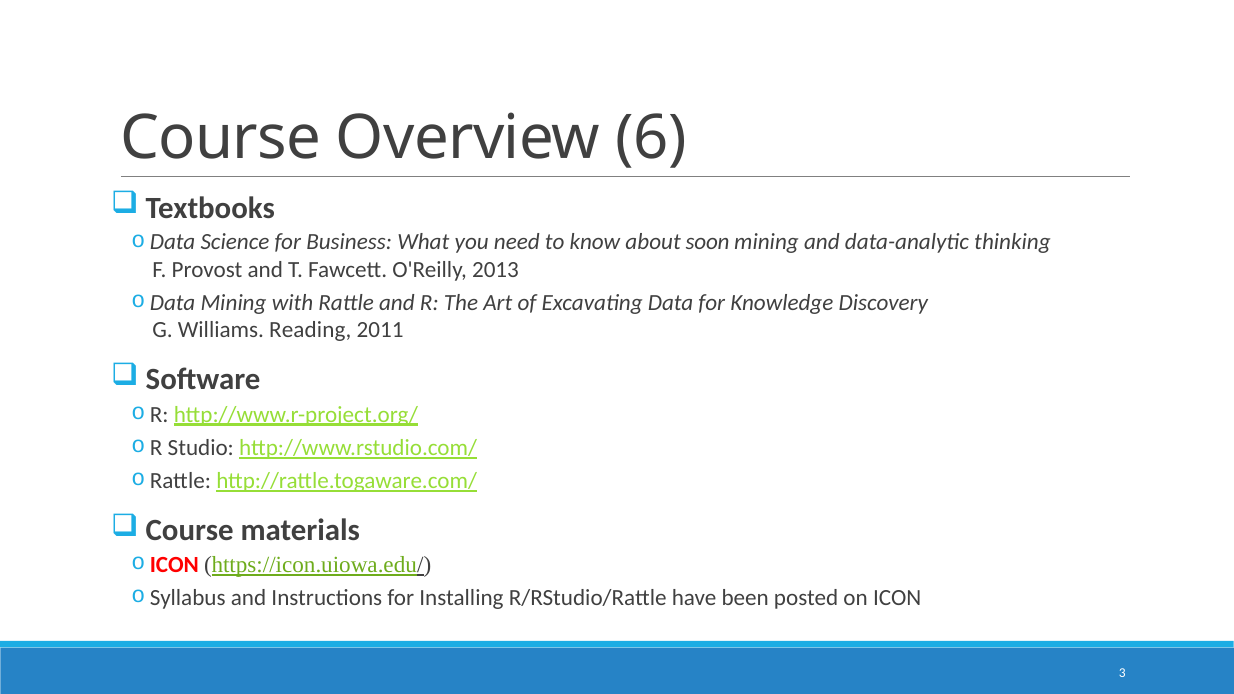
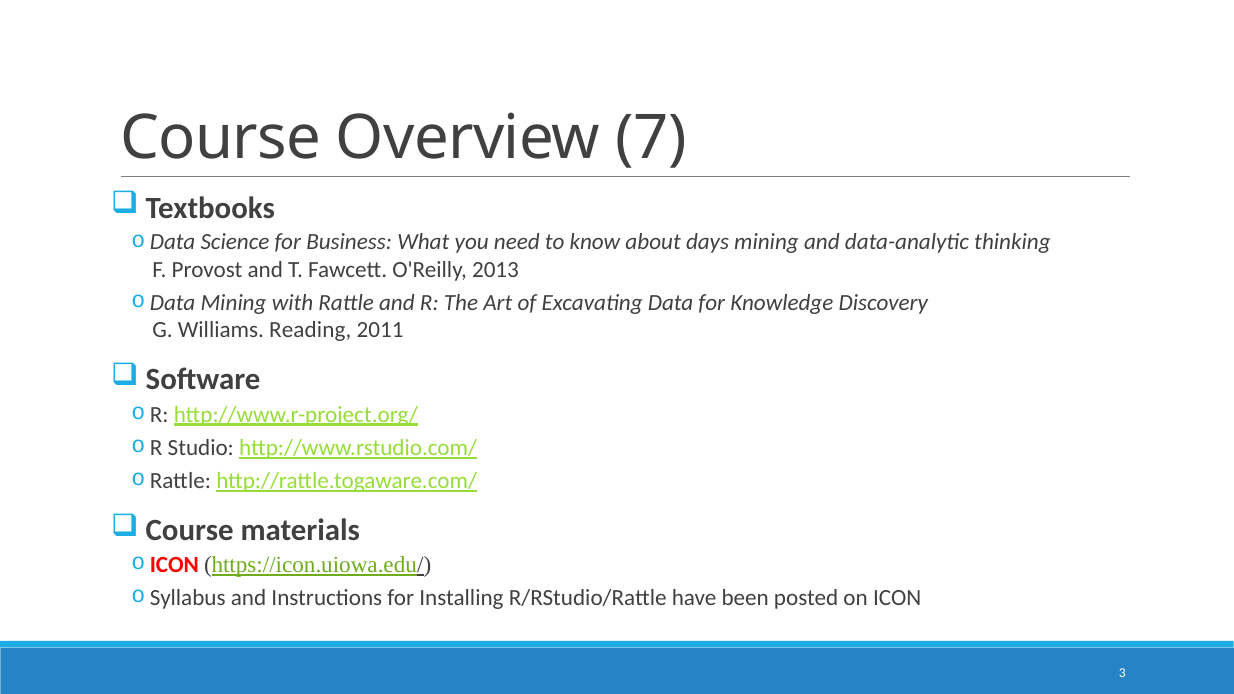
6: 6 -> 7
soon: soon -> days
